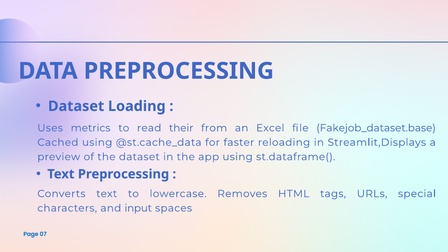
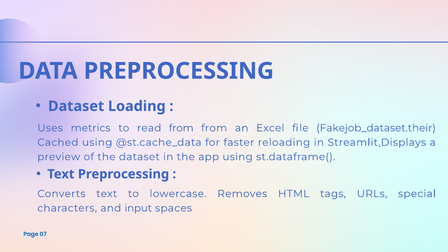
read their: their -> from
Fakejob_dataset.base: Fakejob_dataset.base -> Fakejob_dataset.their
